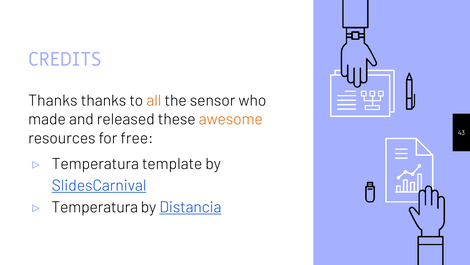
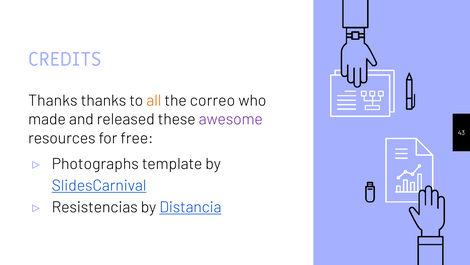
sensor: sensor -> correo
awesome colour: orange -> purple
Temperatura at (95, 164): Temperatura -> Photographs
Temperatura at (95, 207): Temperatura -> Resistencias
